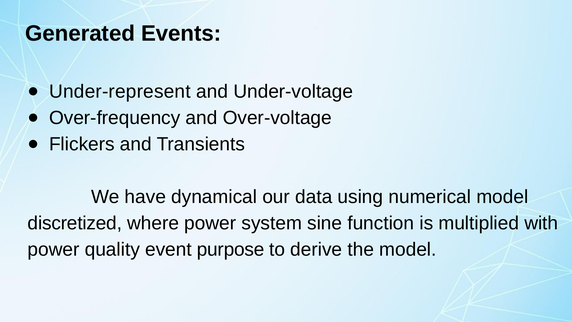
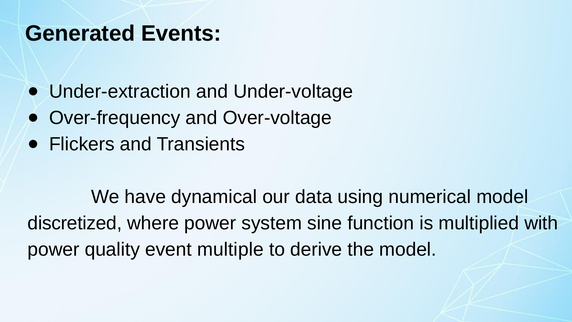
Under-represent: Under-represent -> Under-extraction
purpose: purpose -> multiple
